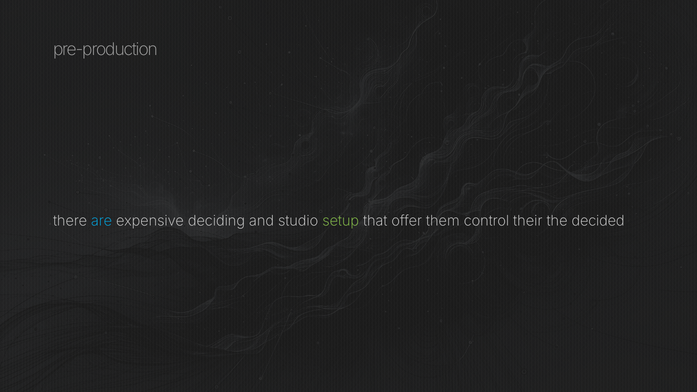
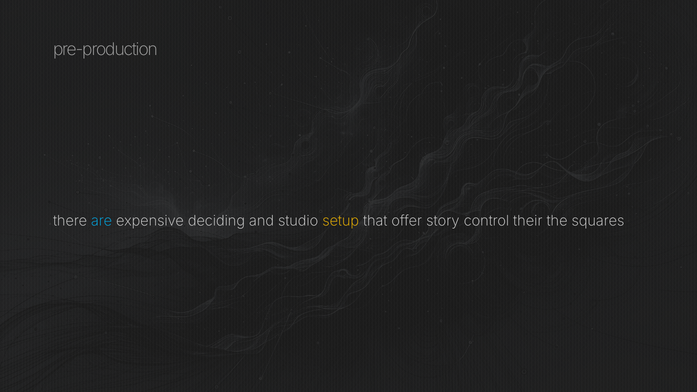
setup colour: light green -> yellow
them: them -> story
decided: decided -> squares
